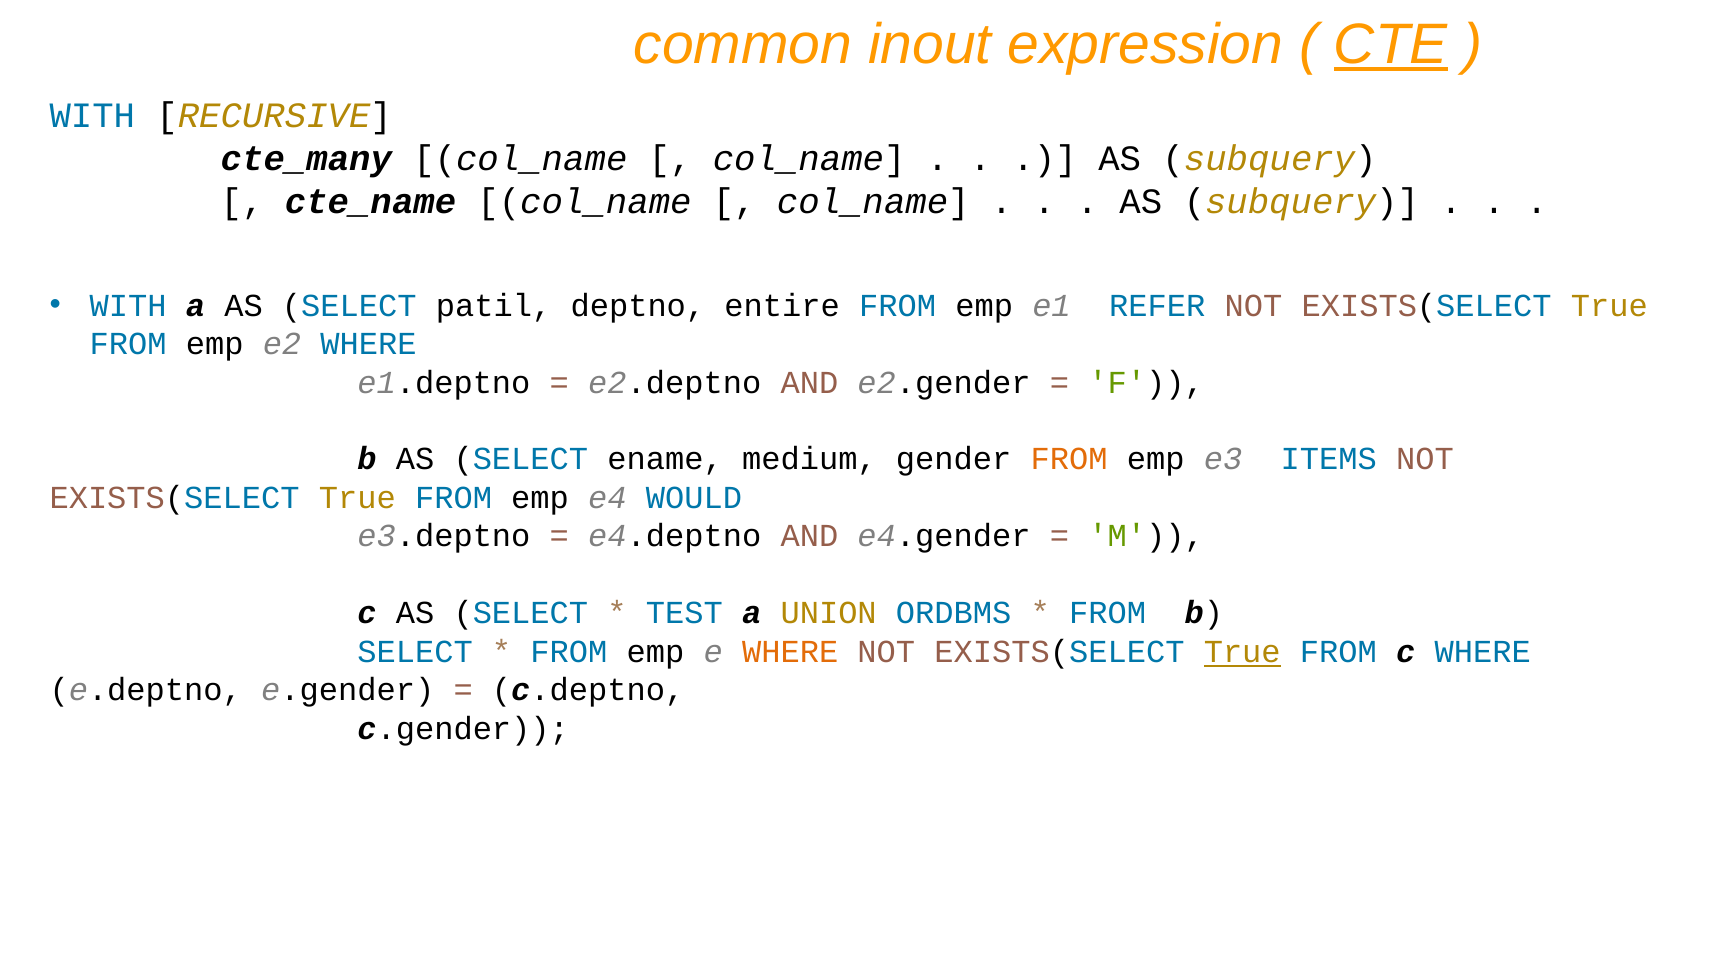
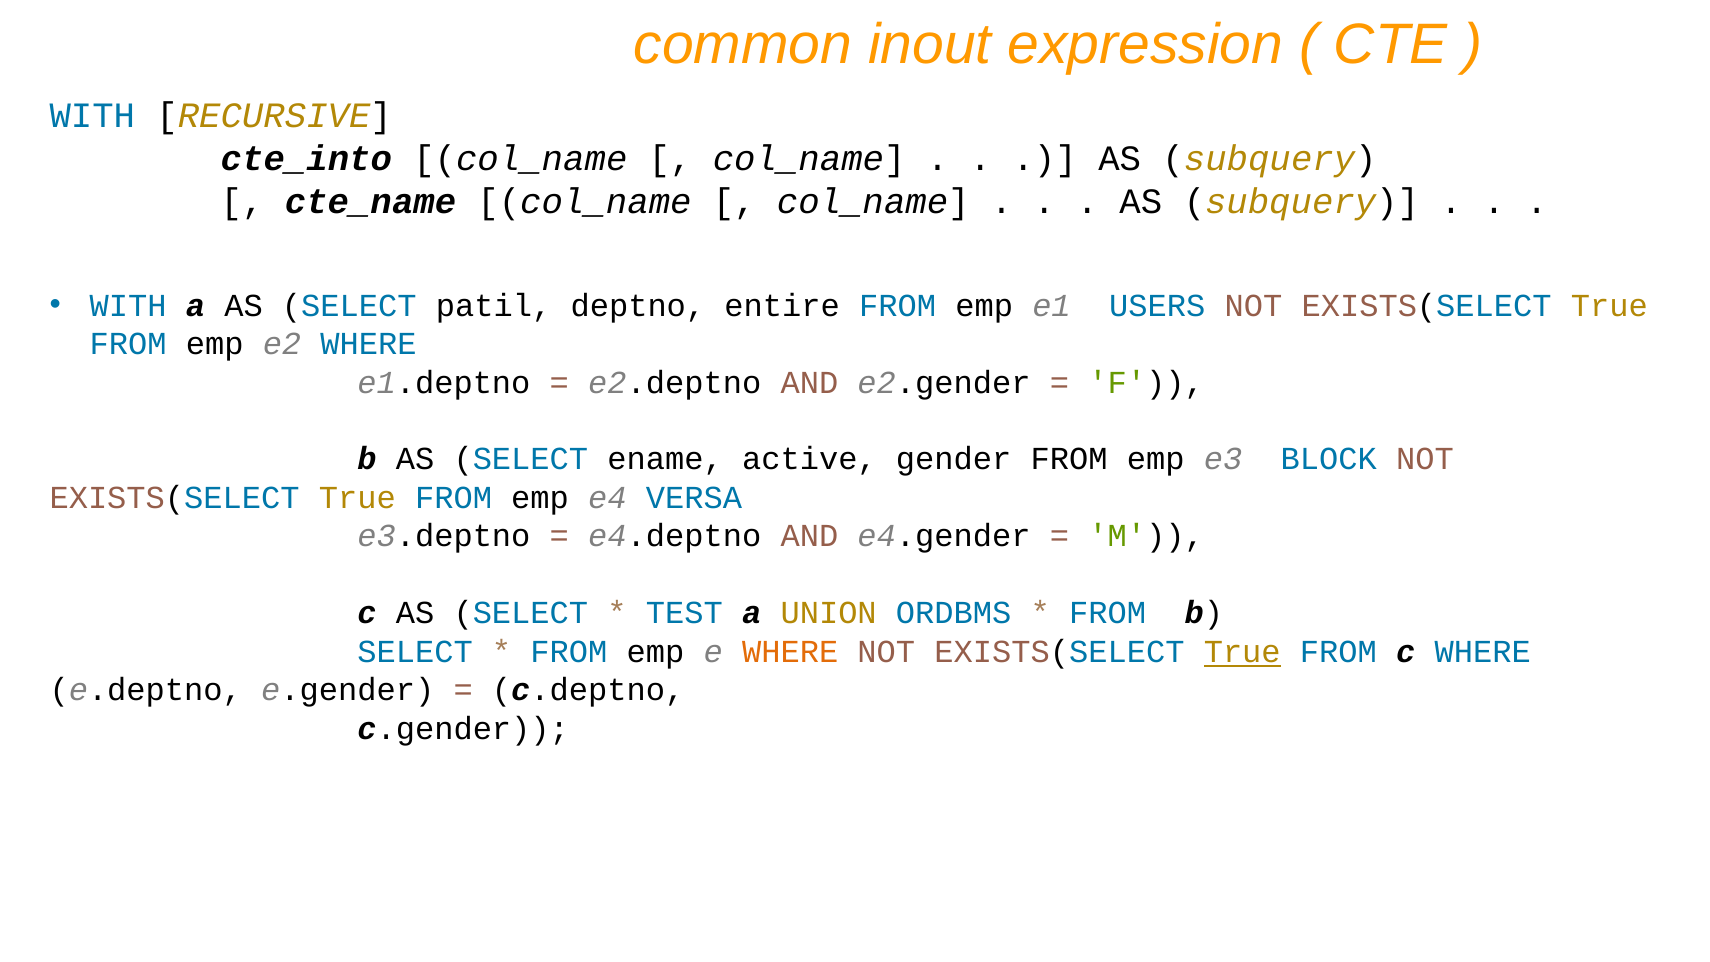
CTE underline: present -> none
cte_many: cte_many -> cte_into
REFER: REFER -> USERS
medium: medium -> active
FROM at (1069, 459) colour: orange -> black
ITEMS: ITEMS -> BLOCK
WOULD: WOULD -> VERSA
